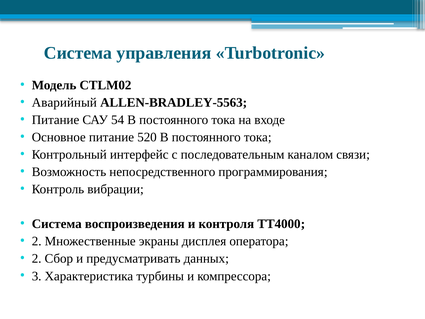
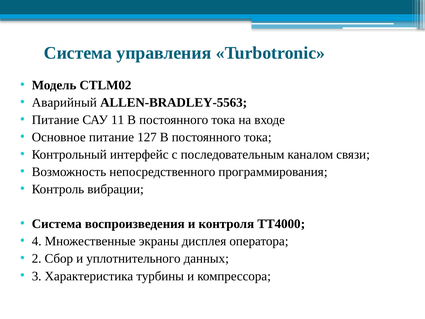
54: 54 -> 11
520: 520 -> 127
2 at (37, 241): 2 -> 4
предусматривать: предусматривать -> уплотнительного
